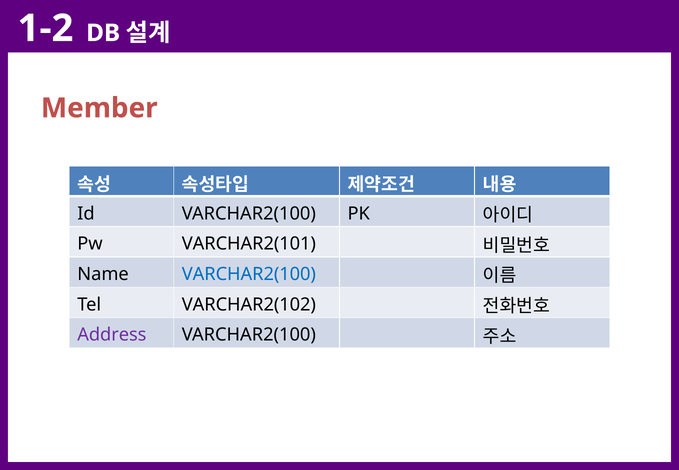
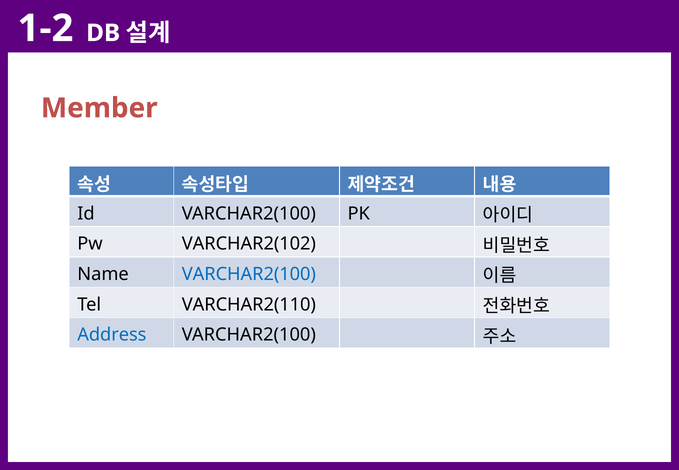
VARCHAR2(101: VARCHAR2(101 -> VARCHAR2(102
VARCHAR2(102: VARCHAR2(102 -> VARCHAR2(110
Address colour: purple -> blue
